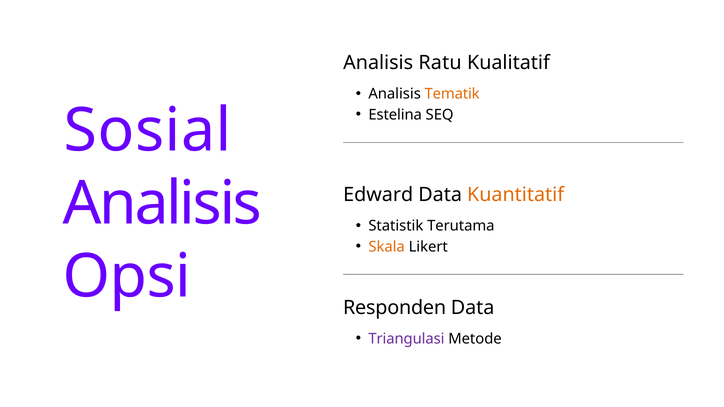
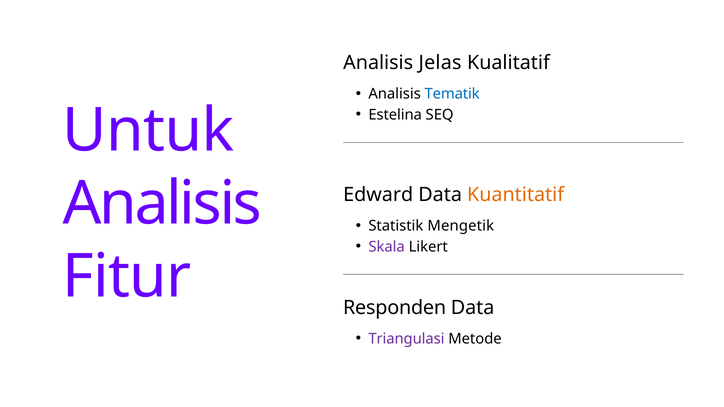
Ratu: Ratu -> Jelas
Tematik colour: orange -> blue
Sosial: Sosial -> Untuk
Terutama: Terutama -> Mengetik
Skala colour: orange -> purple
Opsi: Opsi -> Fitur
